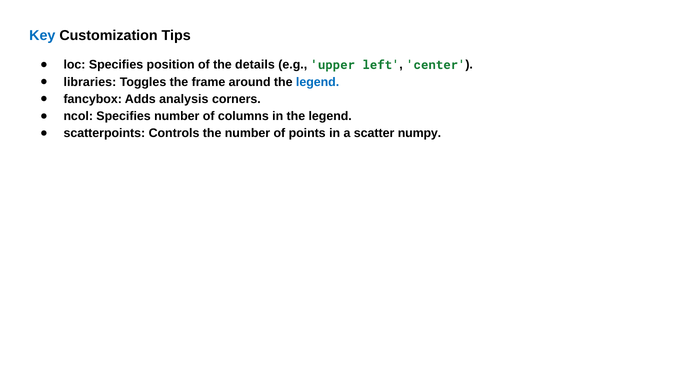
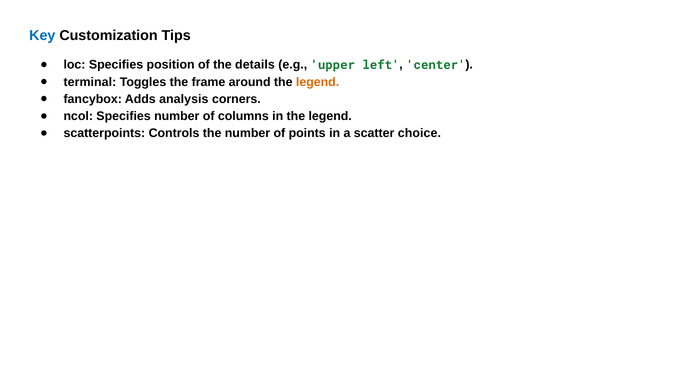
libraries: libraries -> terminal
legend at (318, 82) colour: blue -> orange
numpy: numpy -> choice
